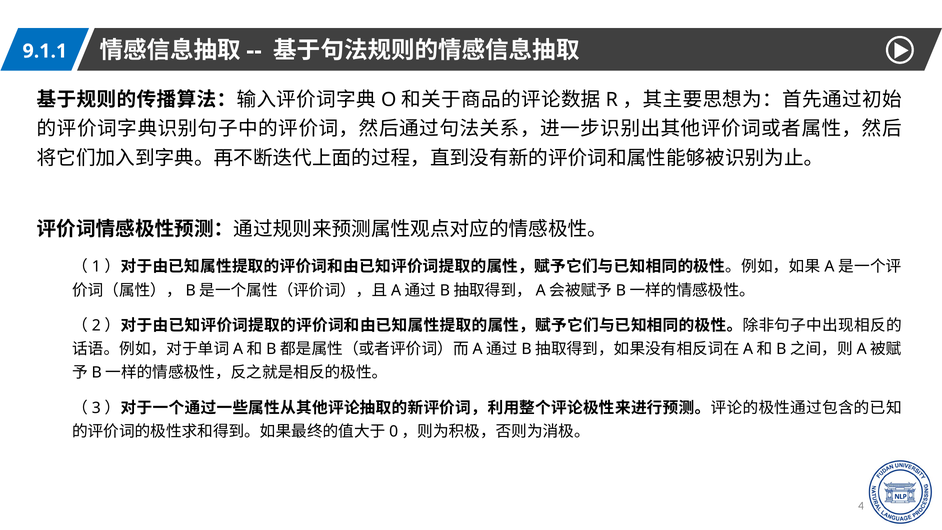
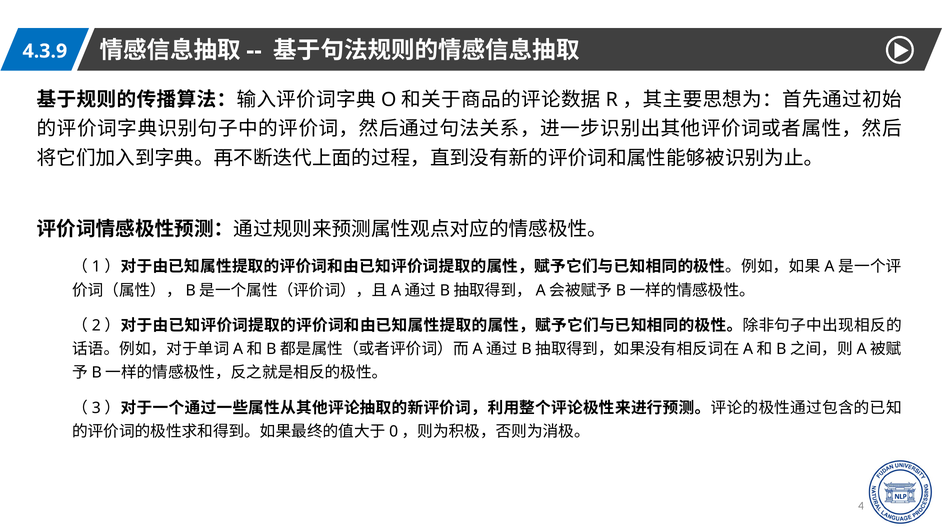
9.1.1: 9.1.1 -> 4.3.9
